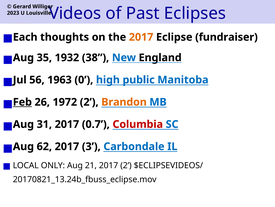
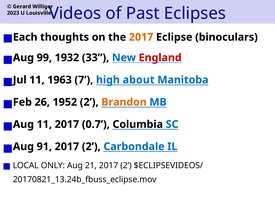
fundraiser: fundraiser -> binoculars
35: 35 -> 99
38: 38 -> 33
England colour: black -> red
Jul 56: 56 -> 11
0: 0 -> 7
public: public -> about
Feb underline: present -> none
1972: 1972 -> 1952
Aug 31: 31 -> 11
Columbia colour: red -> black
62: 62 -> 91
3 at (91, 146): 3 -> 2
